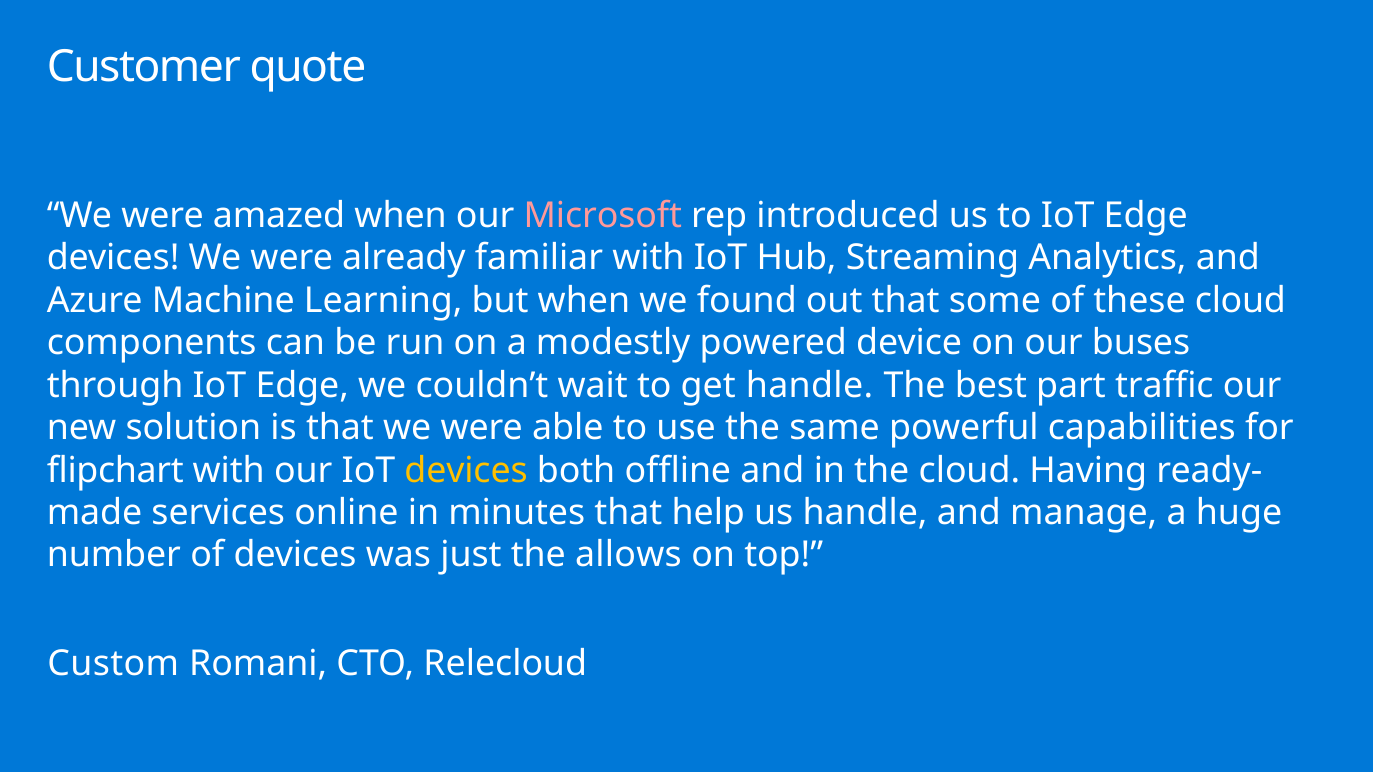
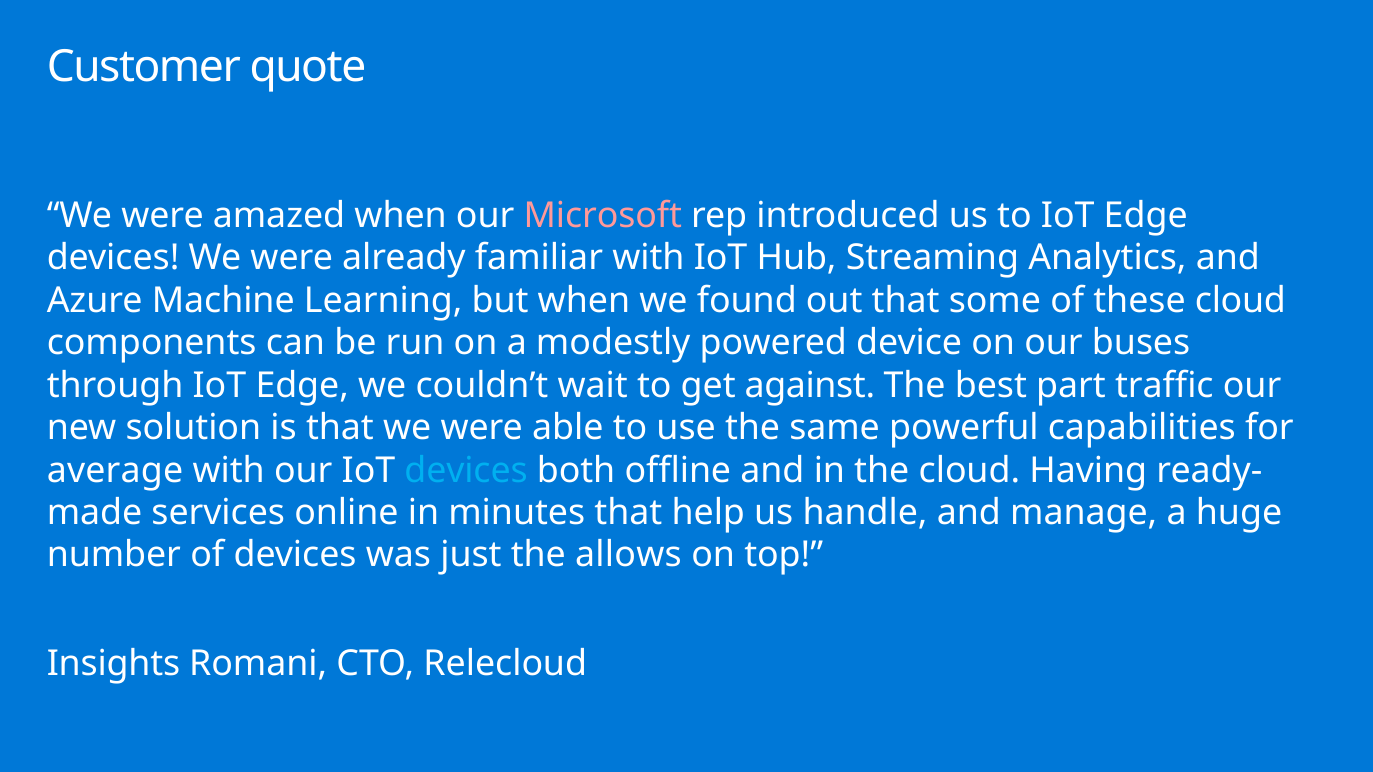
get handle: handle -> against
flipchart: flipchart -> average
devices at (466, 471) colour: yellow -> light blue
Custom: Custom -> Insights
